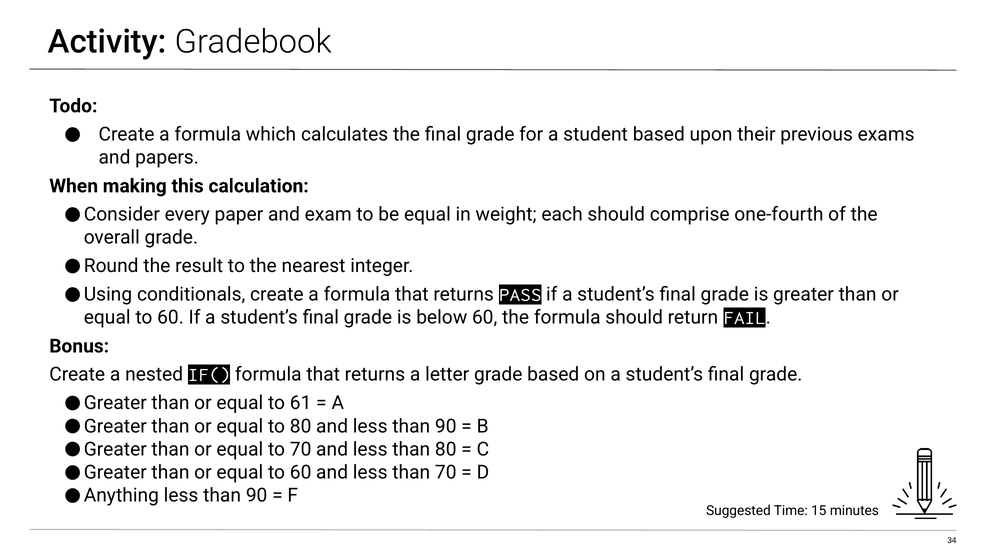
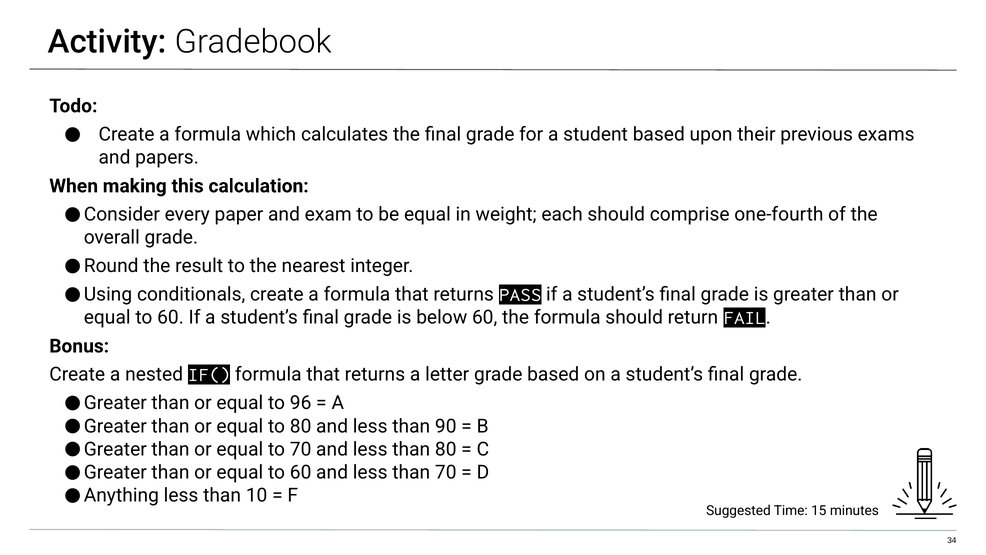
61: 61 -> 96
90 at (257, 495): 90 -> 10
